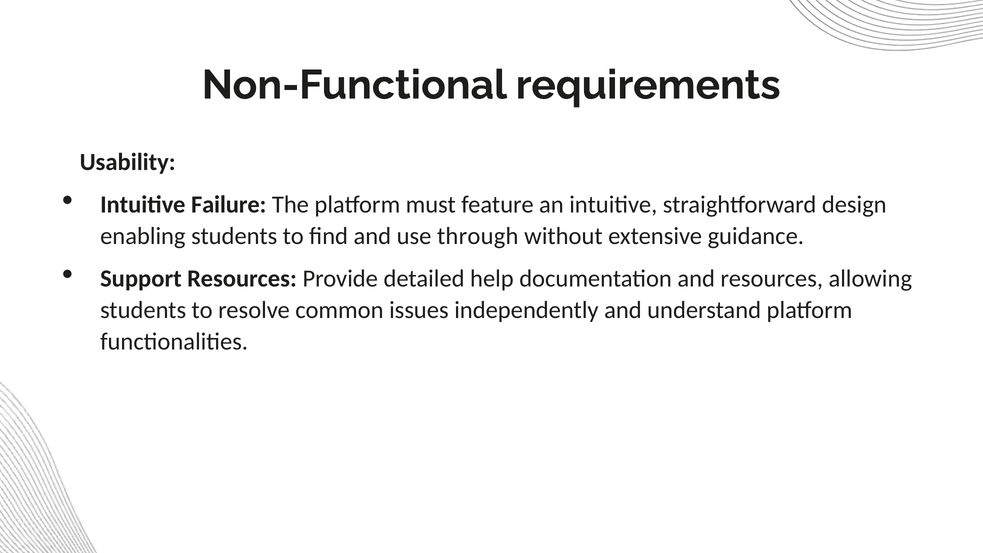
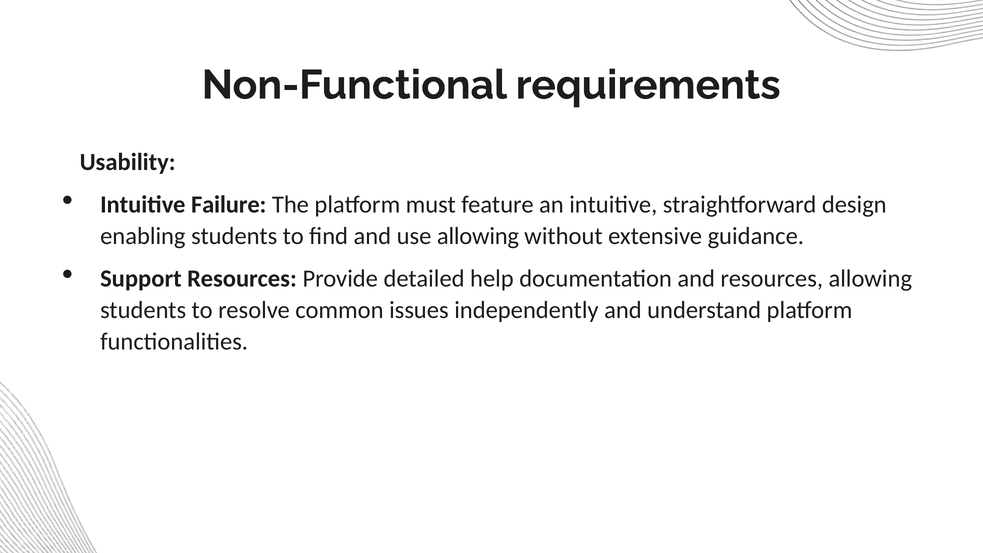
use through: through -> allowing
